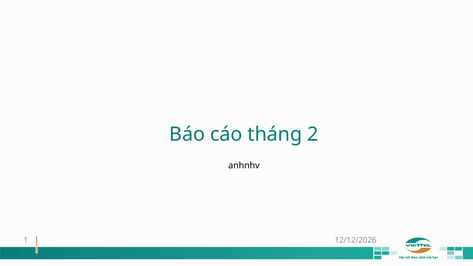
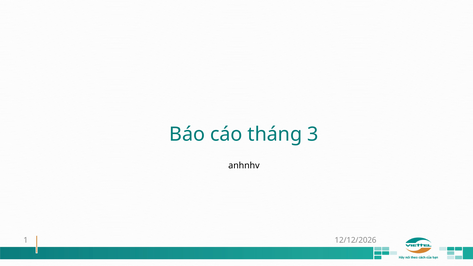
2: 2 -> 3
